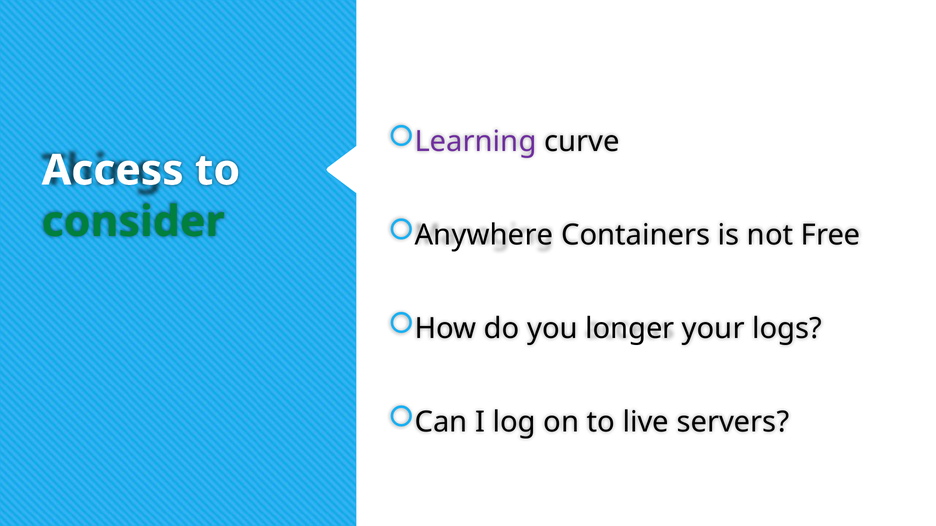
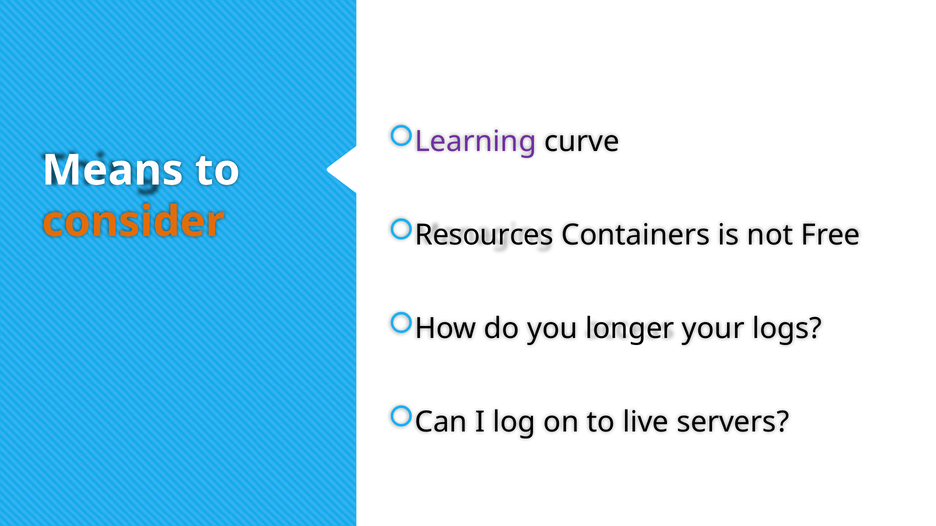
Access: Access -> Means
consider colour: green -> orange
Anywhere: Anywhere -> Resources
